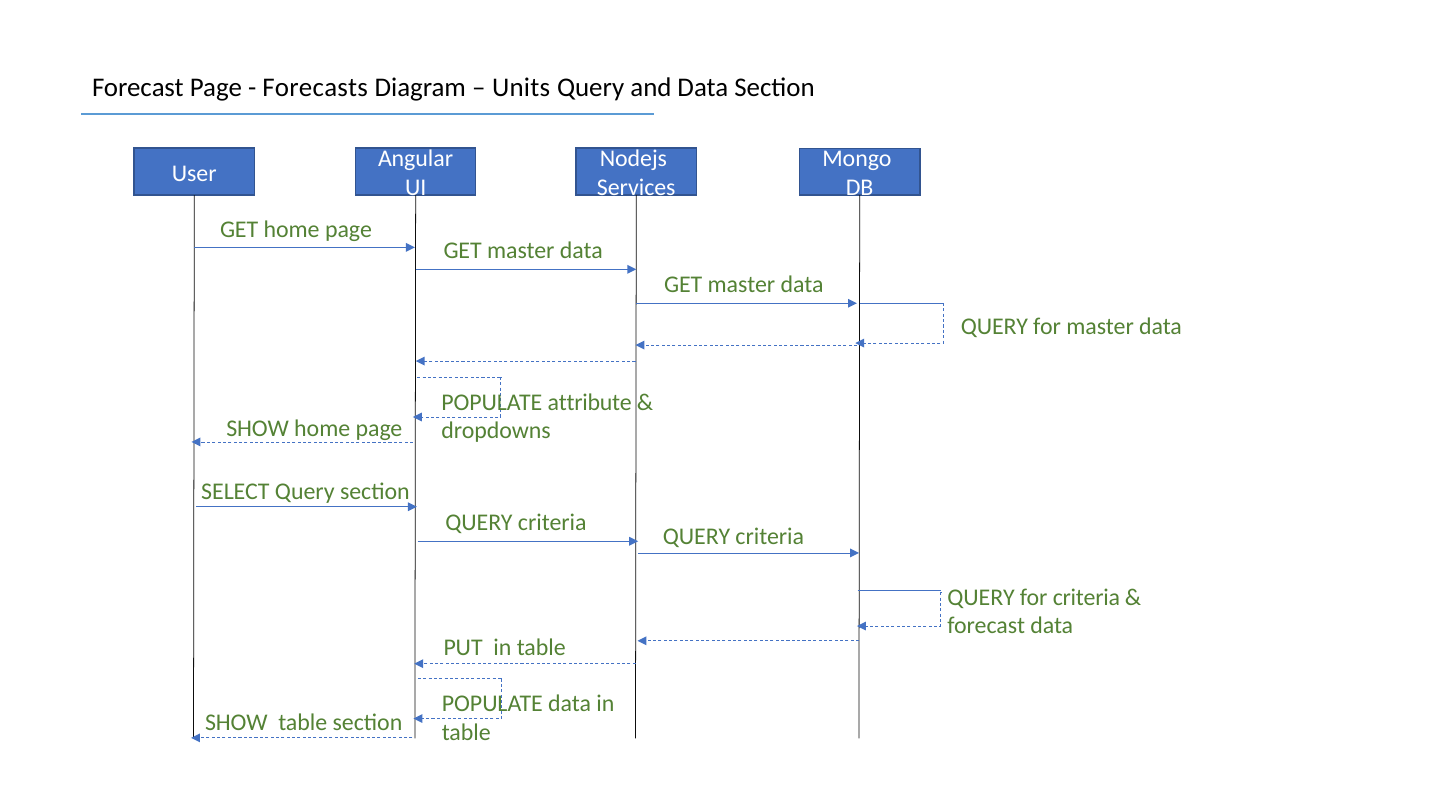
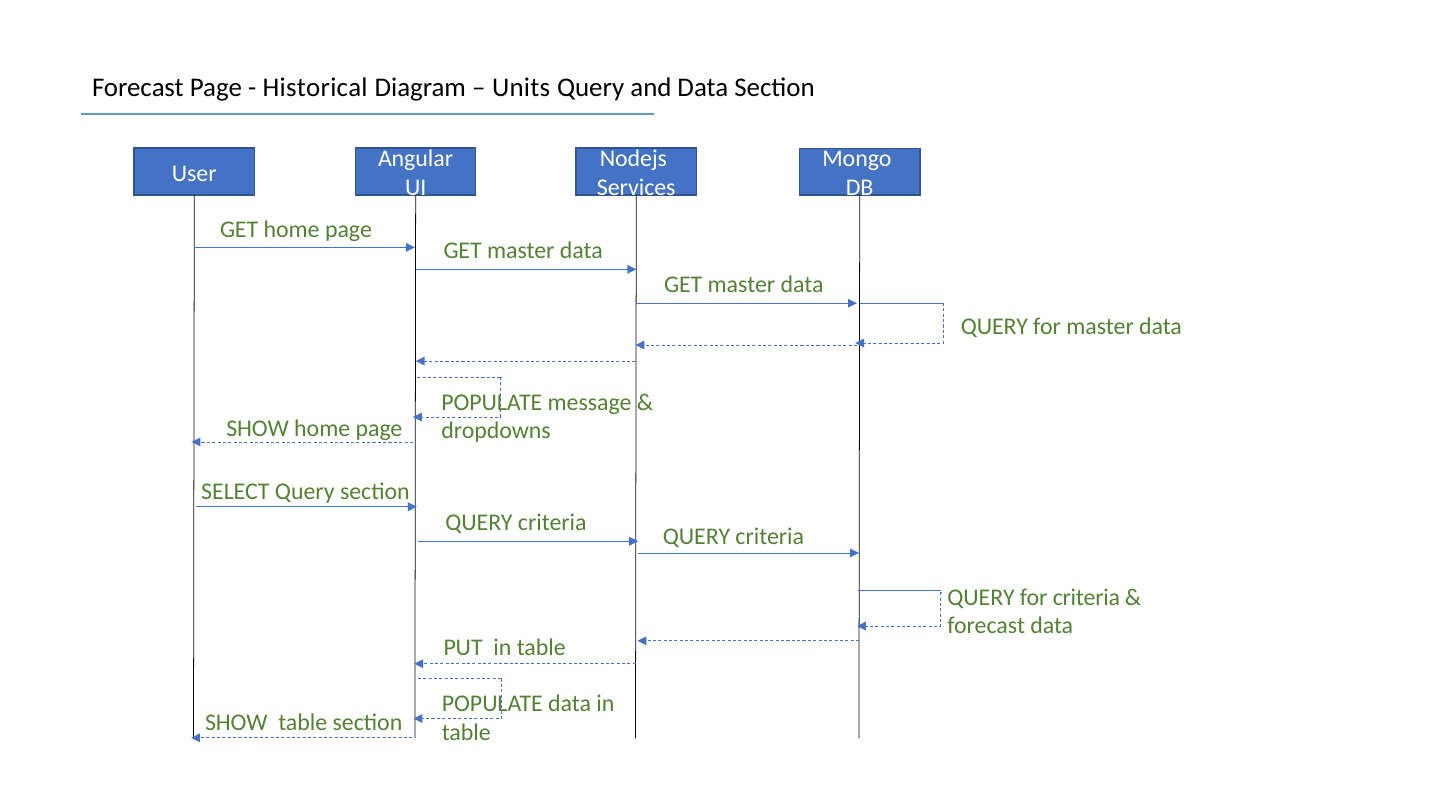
Forecasts: Forecasts -> Historical
attribute: attribute -> message
